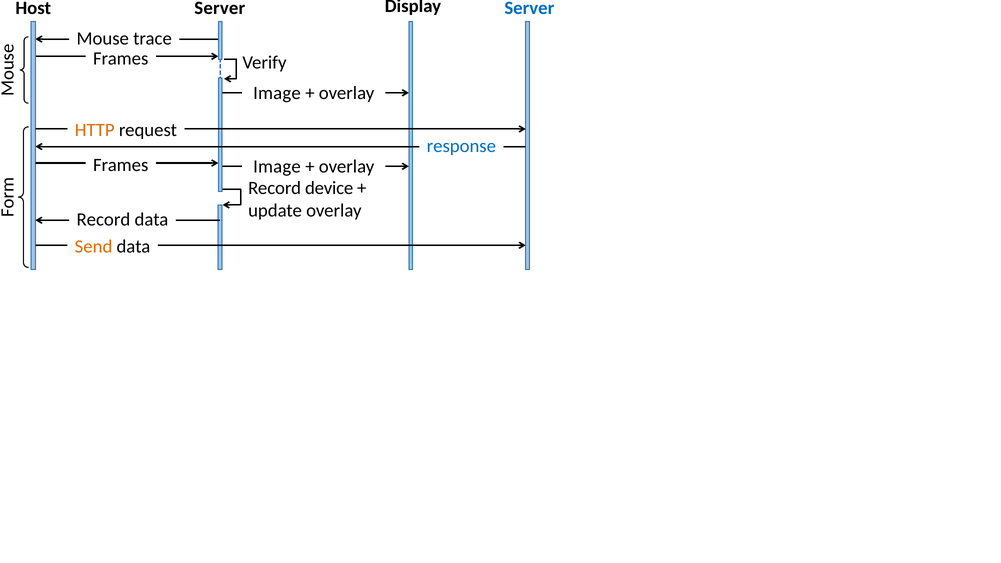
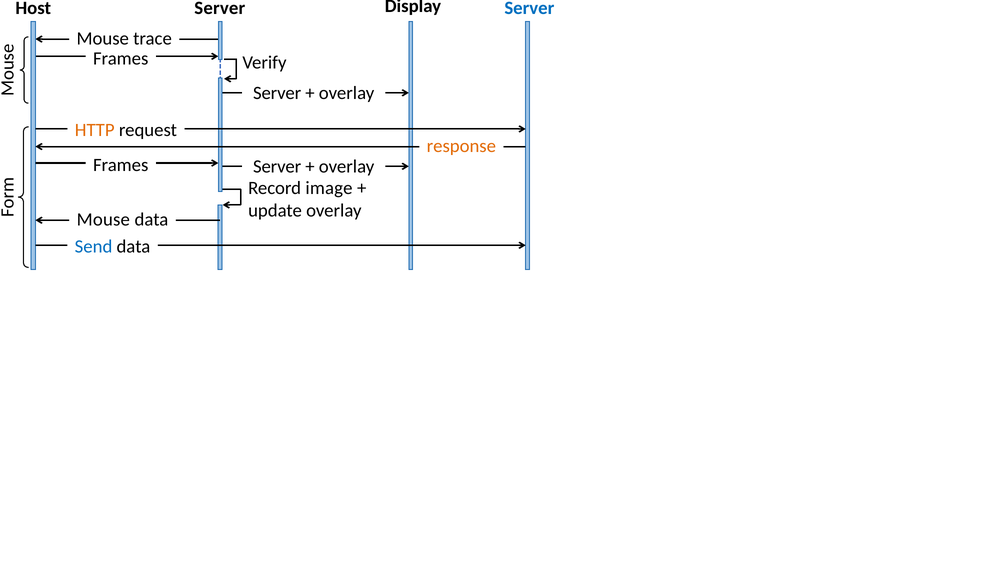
Image at (277, 93): Image -> Server
response colour: blue -> orange
Image at (277, 166): Image -> Server
device: device -> image
Record at (103, 220): Record -> Mouse
Send colour: orange -> blue
